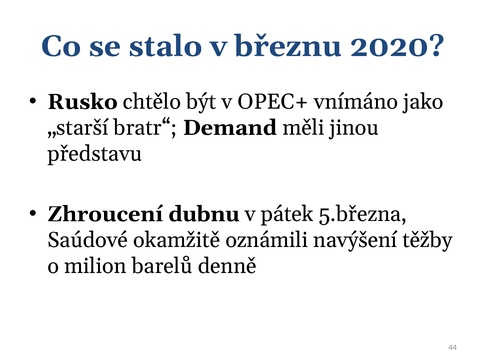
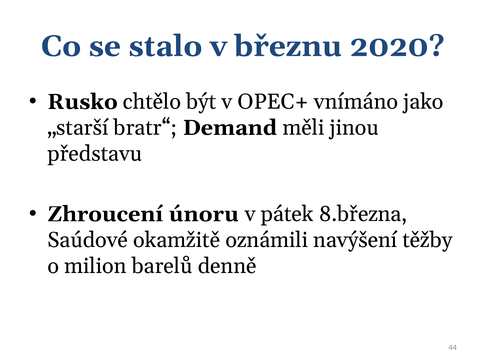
dubnu: dubnu -> únoru
5.března: 5.března -> 8.března
